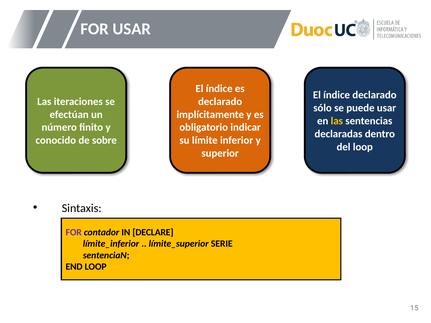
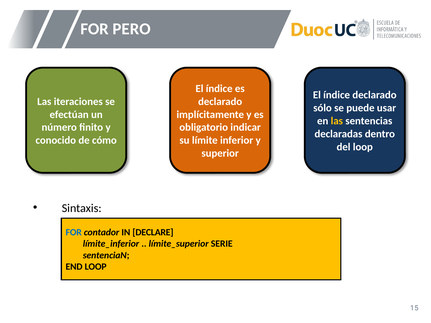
FOR USAR: USAR -> PERO
sobre: sobre -> cómo
FOR at (74, 233) colour: purple -> blue
